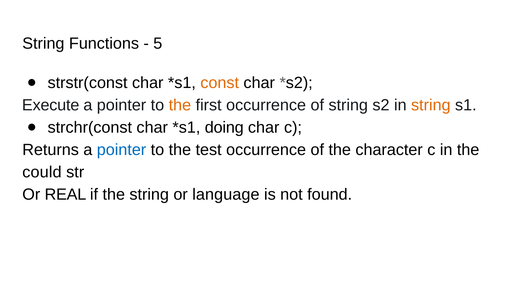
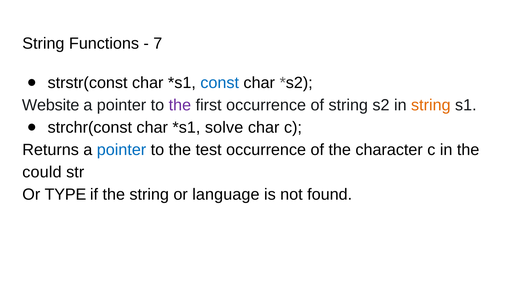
5: 5 -> 7
const colour: orange -> blue
Execute: Execute -> Website
the at (180, 105) colour: orange -> purple
doing: doing -> solve
REAL: REAL -> TYPE
